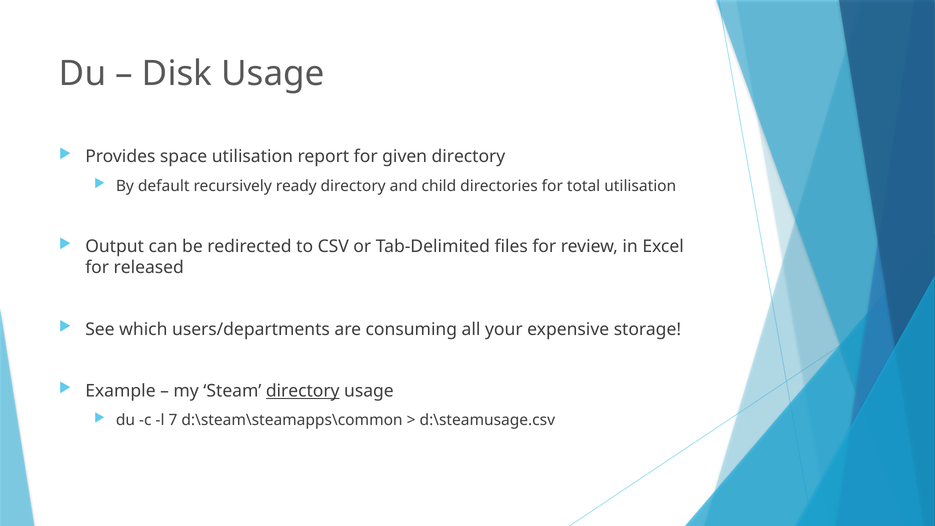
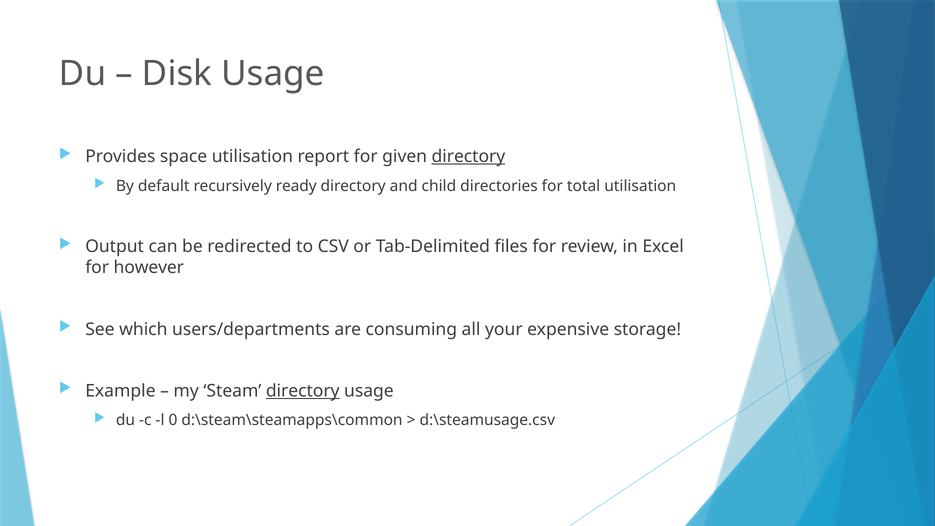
directory at (468, 157) underline: none -> present
released: released -> however
7: 7 -> 0
